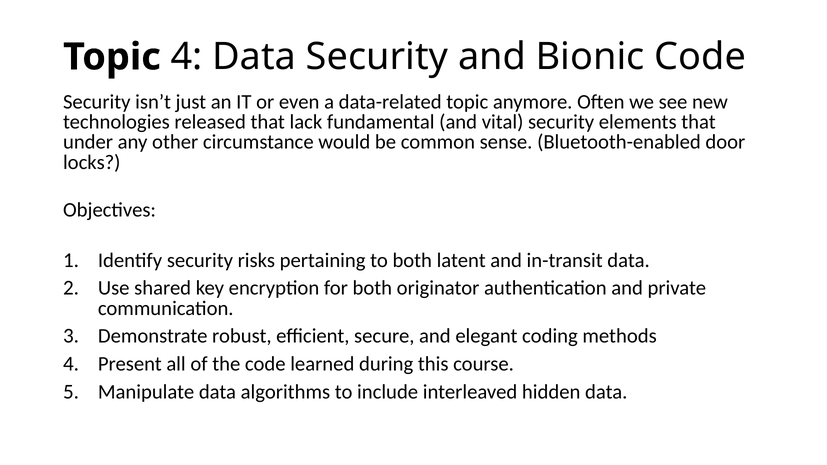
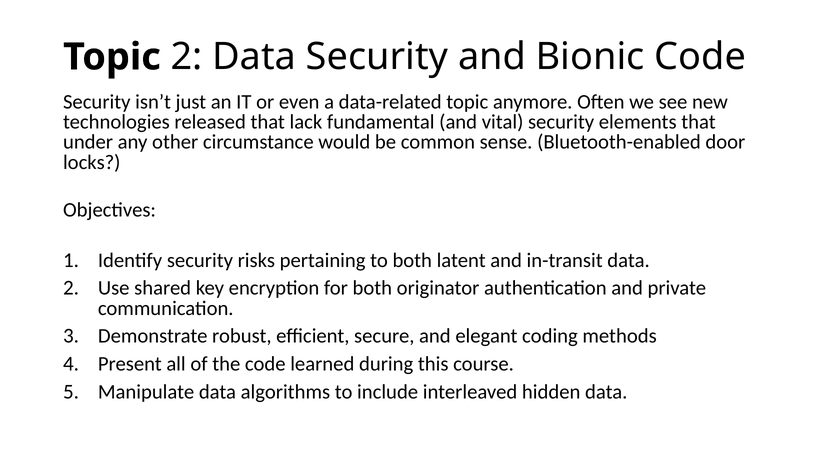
Topic 4: 4 -> 2
